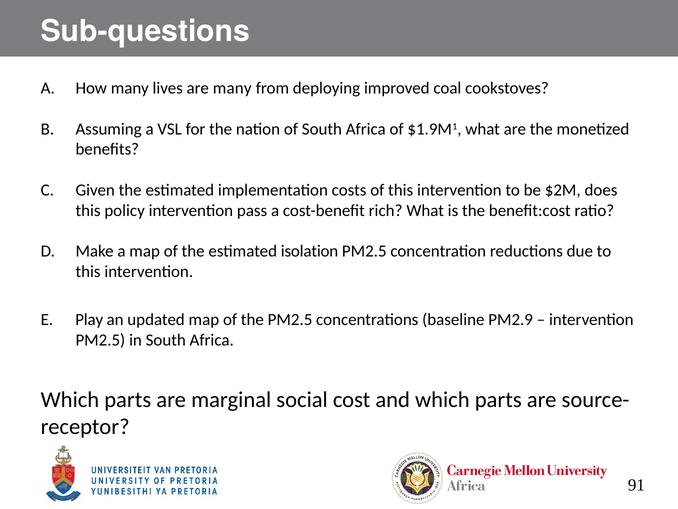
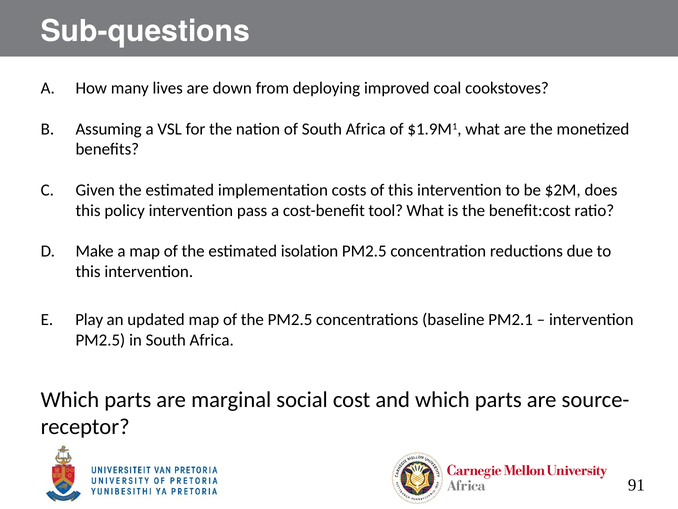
are many: many -> down
rich: rich -> tool
PM2.9: PM2.9 -> PM2.1
